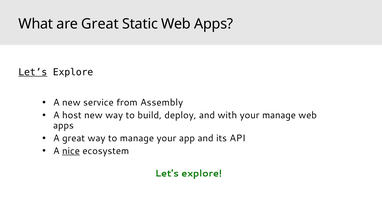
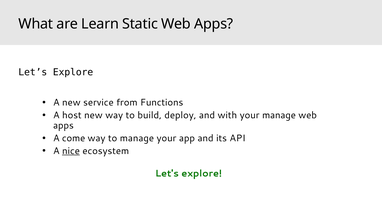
are Great: Great -> Learn
Let’s underline: present -> none
Assembly: Assembly -> Functions
A great: great -> come
